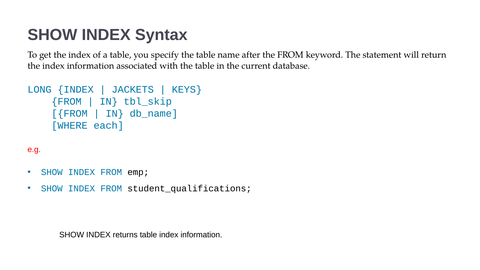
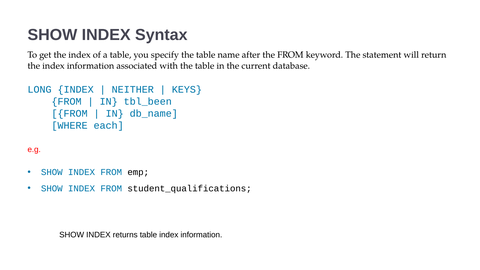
JACKETS: JACKETS -> NEITHER
tbl_skip: tbl_skip -> tbl_been
